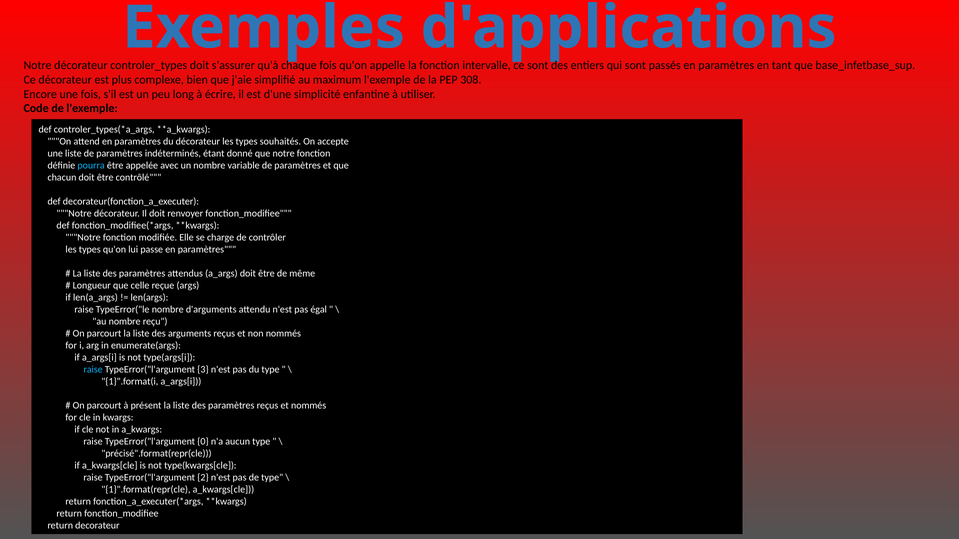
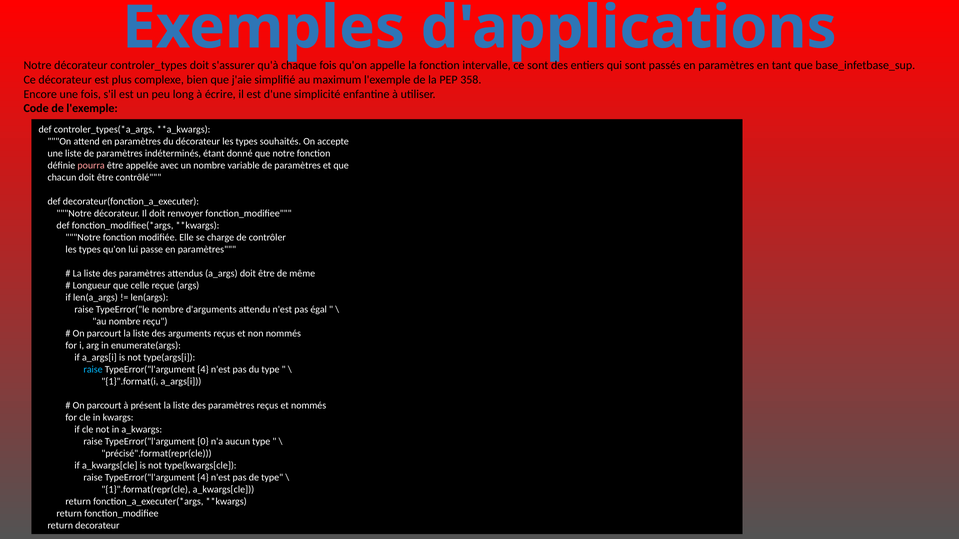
308: 308 -> 358
pourra colour: light blue -> pink
3 at (203, 370): 3 -> 4
2 at (203, 478): 2 -> 4
